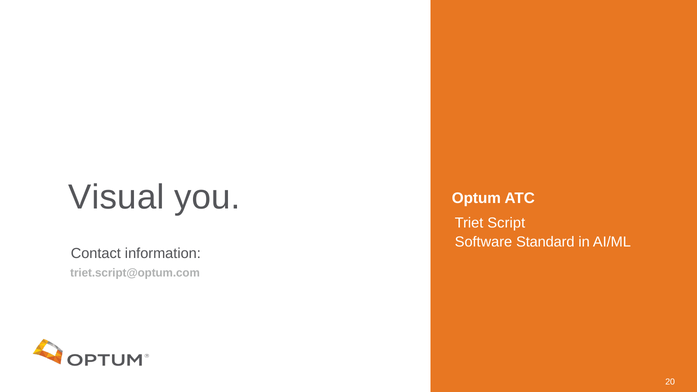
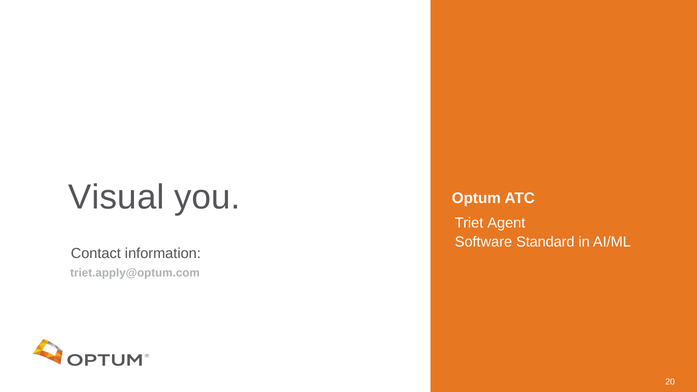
Script: Script -> Agent
triet.script@optum.com: triet.script@optum.com -> triet.apply@optum.com
